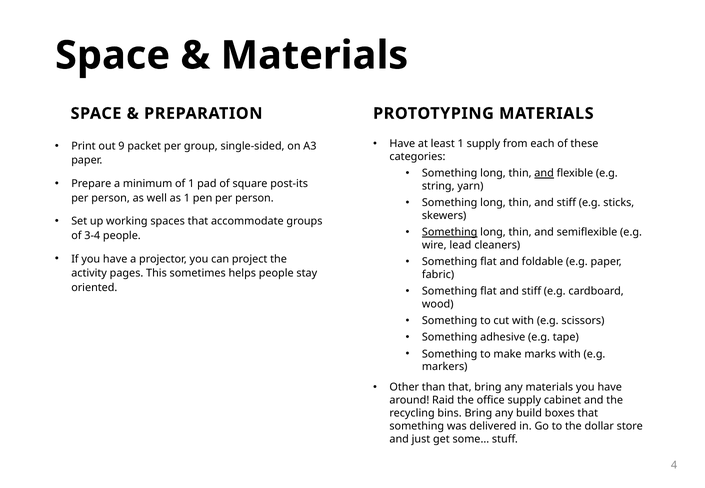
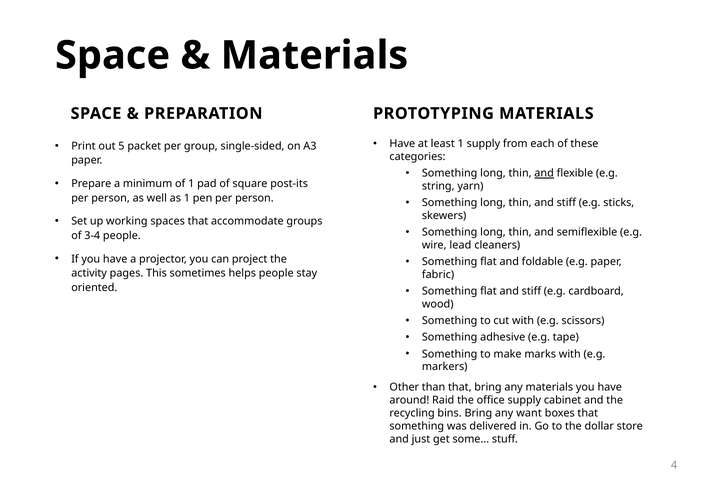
9: 9 -> 5
Something at (450, 232) underline: present -> none
build: build -> want
